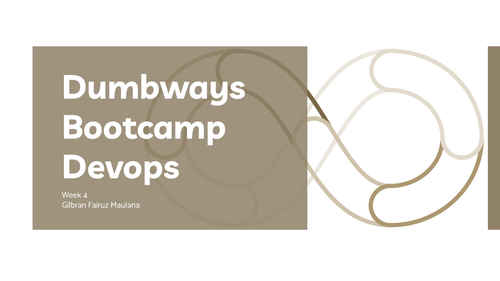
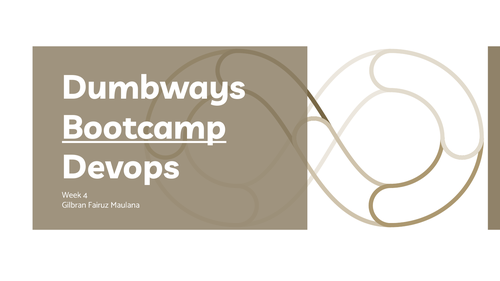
Bootcamp underline: none -> present
